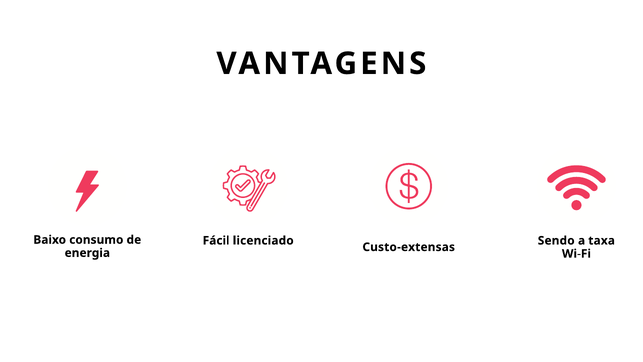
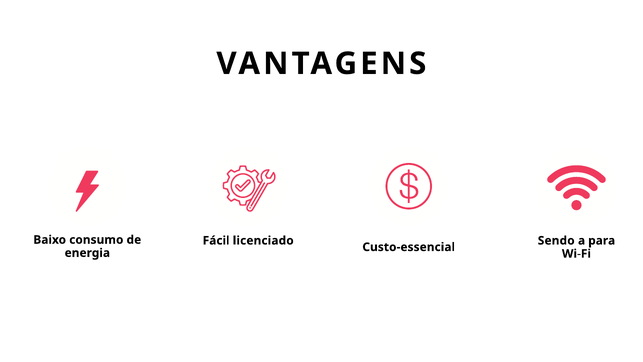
taxa: taxa -> para
Custo-extensas: Custo-extensas -> Custo-essencial
